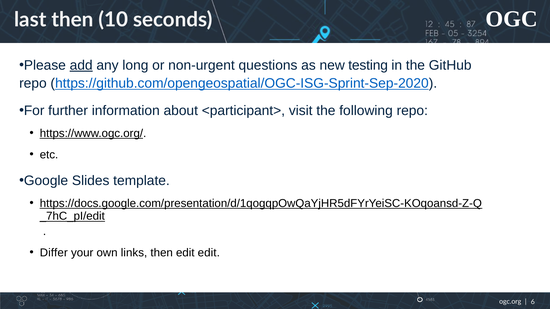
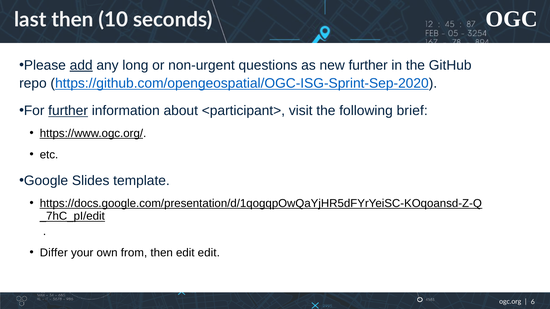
new testing: testing -> further
further at (68, 111) underline: none -> present
following repo: repo -> brief
links: links -> from
